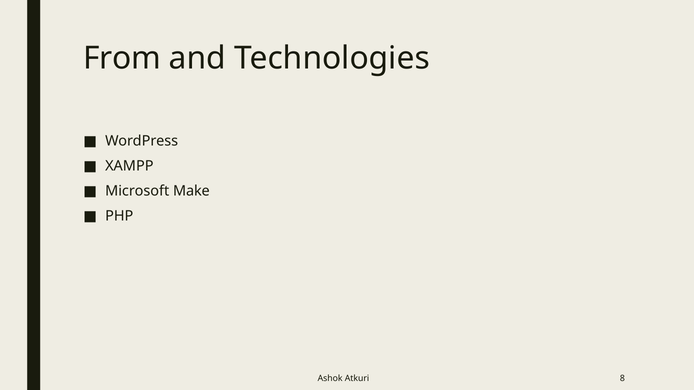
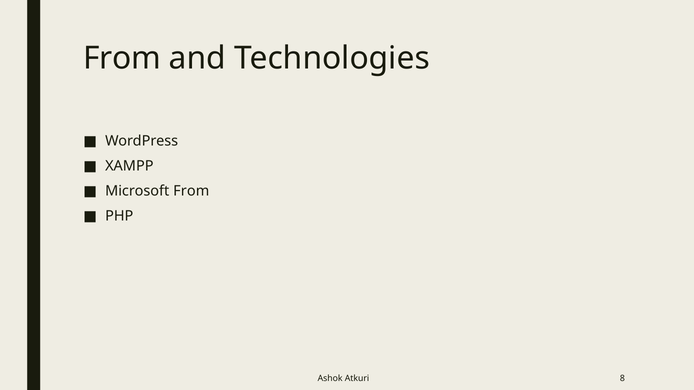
Microsoft Make: Make -> From
